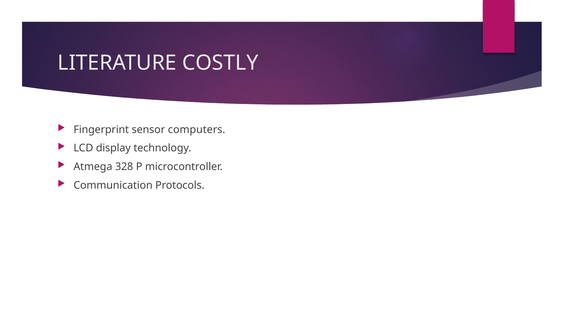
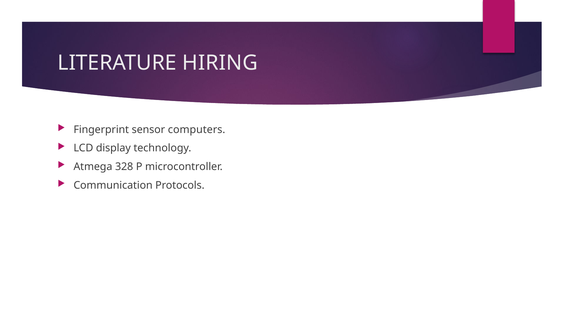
COSTLY: COSTLY -> HIRING
